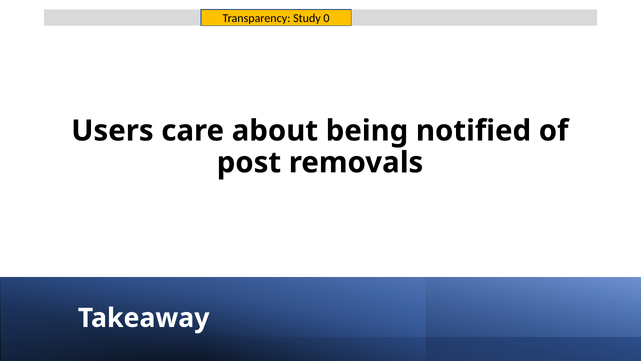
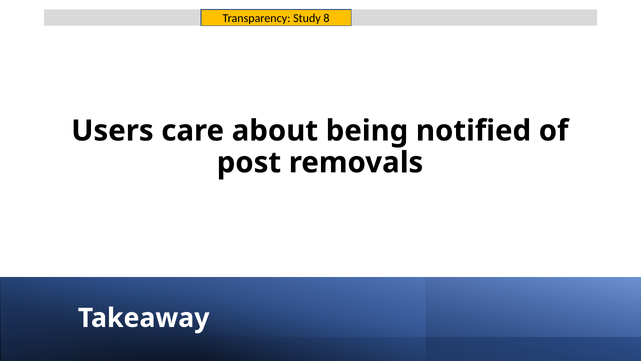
0: 0 -> 8
